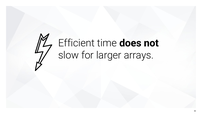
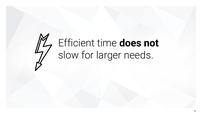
arrays: arrays -> needs
